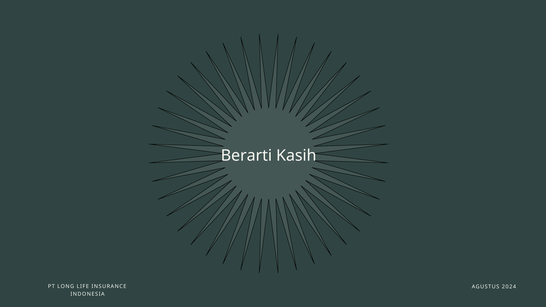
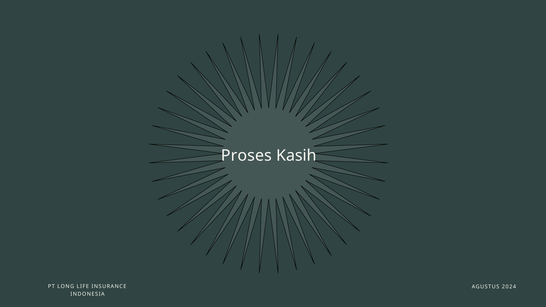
Berarti: Berarti -> Proses
